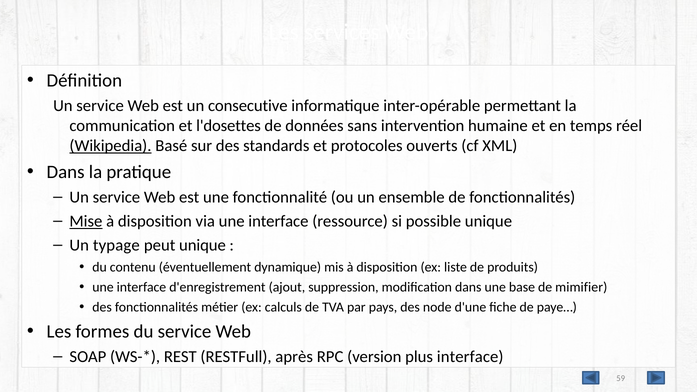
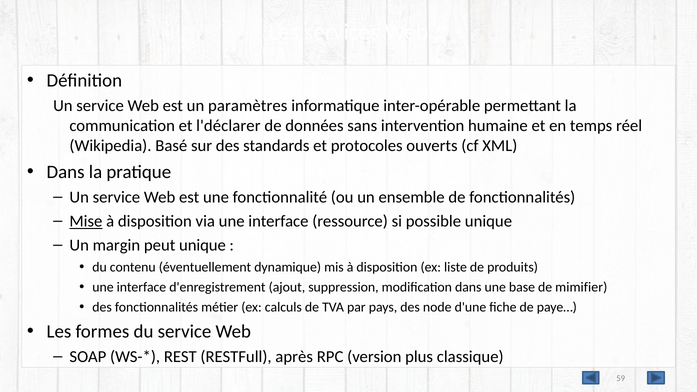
consecutive: consecutive -> paramètres
l'dosettes: l'dosettes -> l'déclarer
Wikipedia underline: present -> none
typage: typage -> margin
plus interface: interface -> classique
